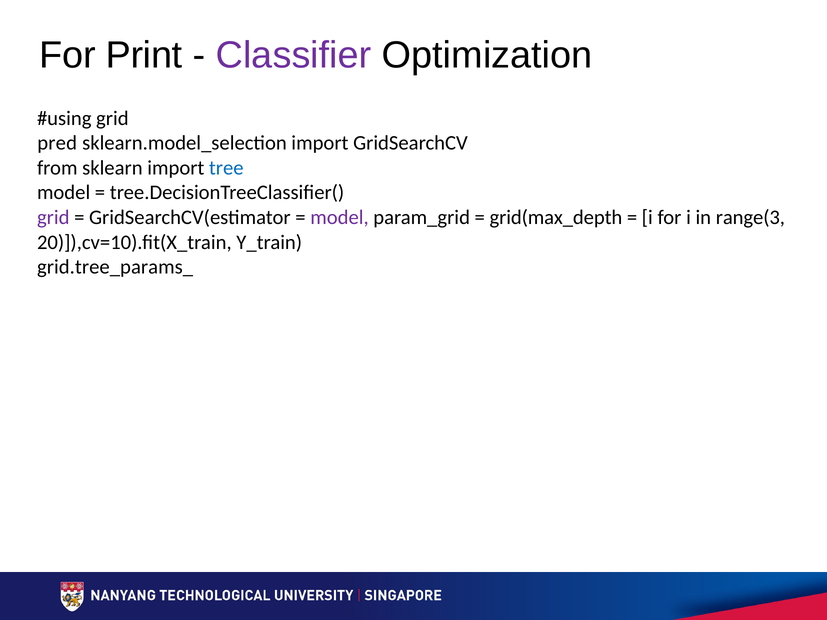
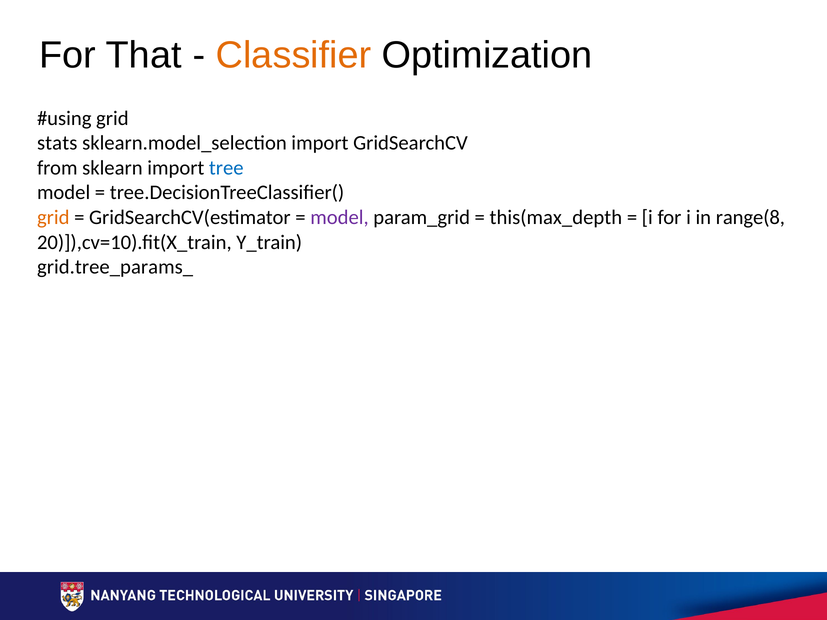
Print: Print -> That
Classifier colour: purple -> orange
pred: pred -> stats
grid at (53, 217) colour: purple -> orange
grid(max_depth: grid(max_depth -> this(max_depth
range(3: range(3 -> range(8
